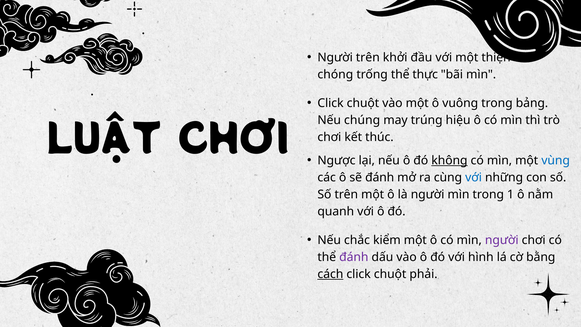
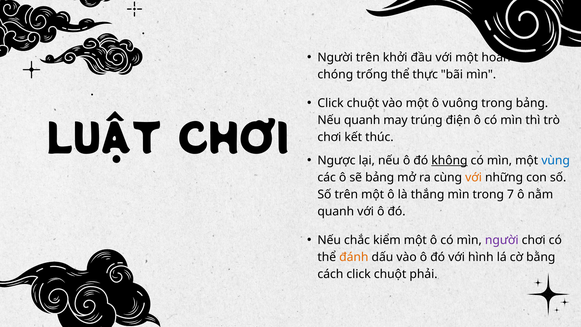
thiện: thiện -> hoàn
Nếu chúng: chúng -> quanh
hiệu: hiệu -> điện
sẽ đánh: đánh -> bảng
với at (474, 177) colour: blue -> orange
là người: người -> thắng
1: 1 -> 7
đánh at (354, 257) colour: purple -> orange
cách underline: present -> none
